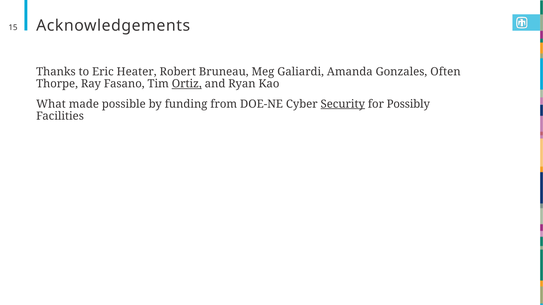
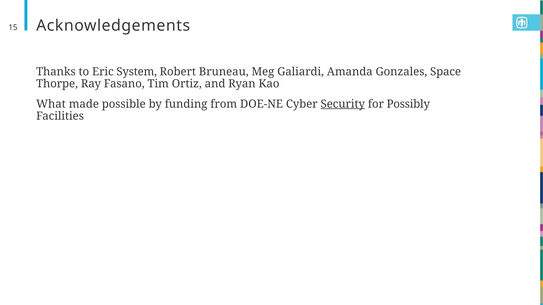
Heater: Heater -> System
Often: Often -> Space
Ortiz underline: present -> none
